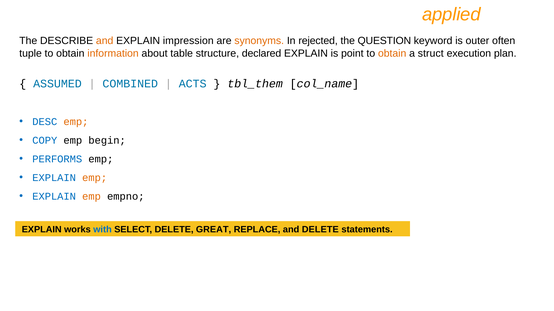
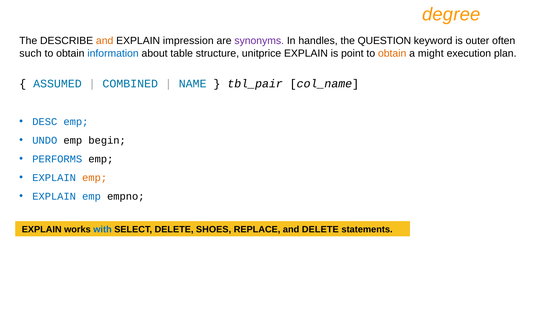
applied: applied -> degree
synonyms colour: orange -> purple
rejected: rejected -> handles
tuple: tuple -> such
information colour: orange -> blue
declared: declared -> unitprice
struct: struct -> might
ACTS: ACTS -> NAME
tbl_them: tbl_them -> tbl_pair
emp at (76, 122) colour: orange -> blue
COPY: COPY -> UNDO
emp at (92, 197) colour: orange -> blue
GREAT: GREAT -> SHOES
